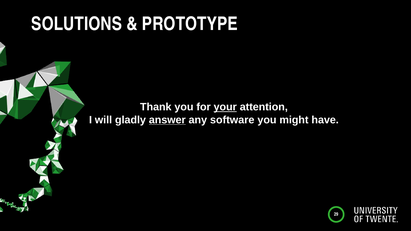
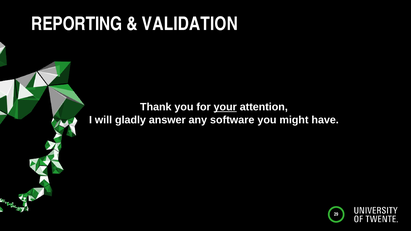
SOLUTIONS: SOLUTIONS -> REPORTING
PROTOTYPE: PROTOTYPE -> VALIDATION
answer underline: present -> none
